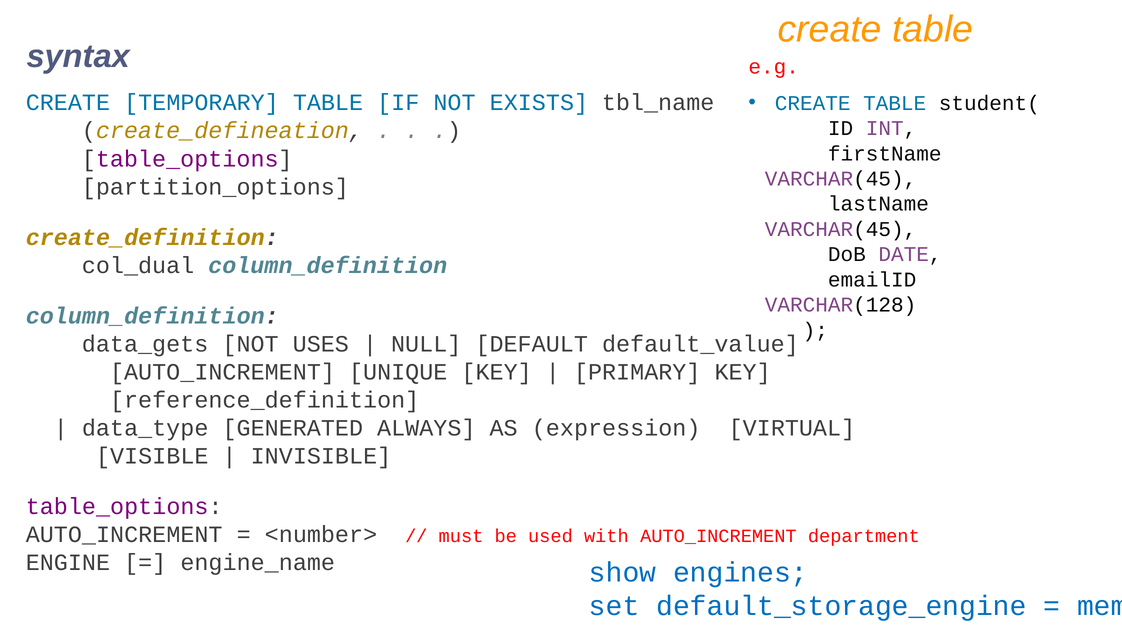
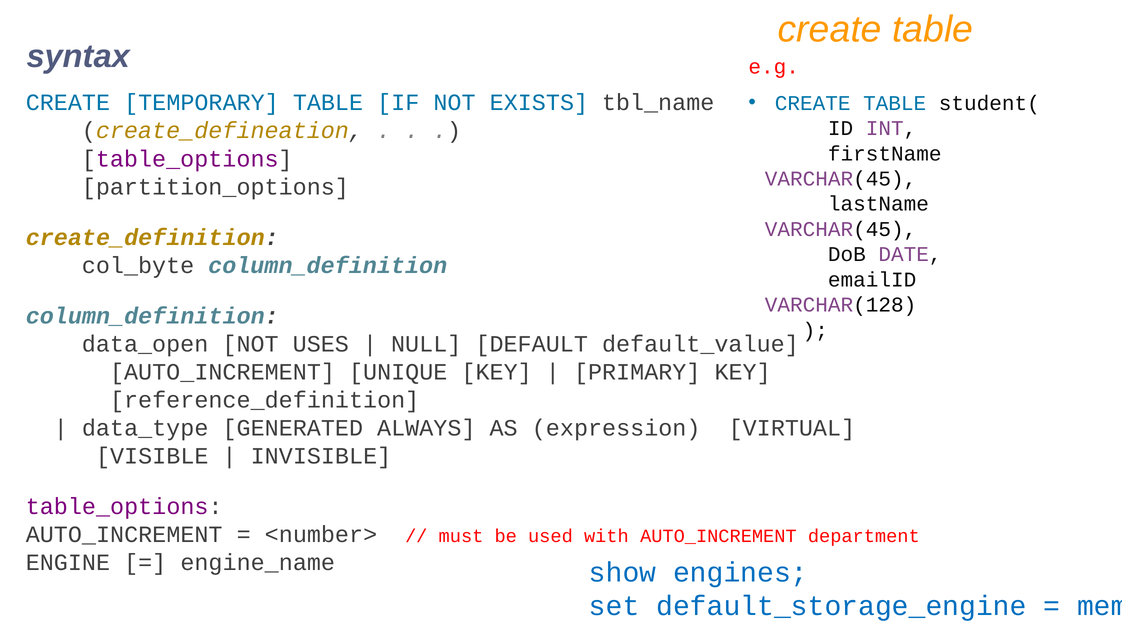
col_dual: col_dual -> col_byte
data_gets: data_gets -> data_open
